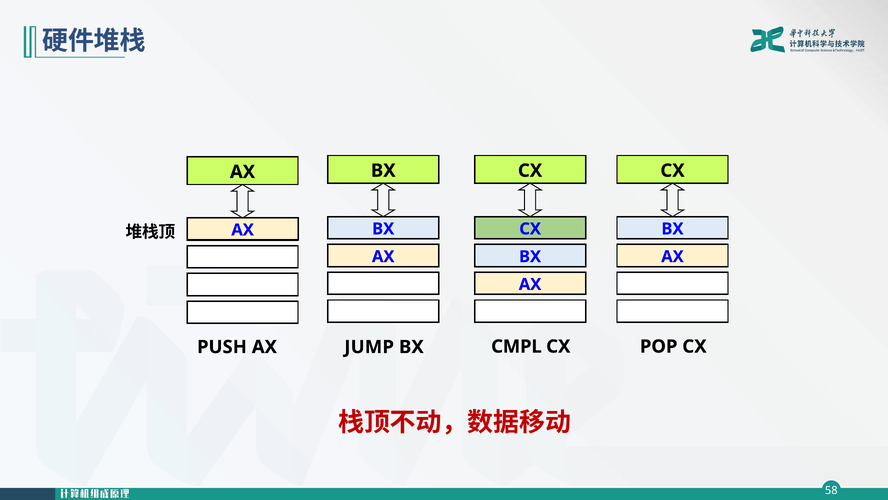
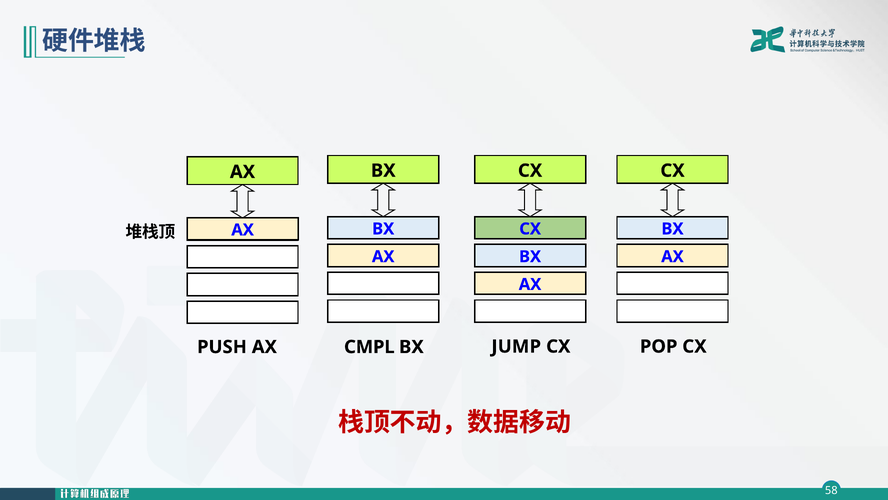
JUMP: JUMP -> CMPL
CMPL: CMPL -> JUMP
